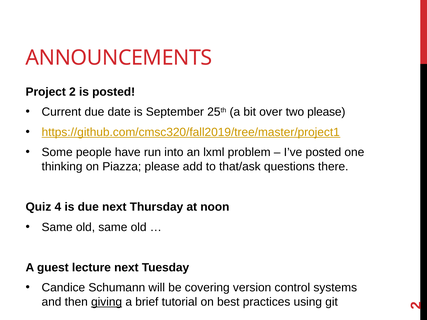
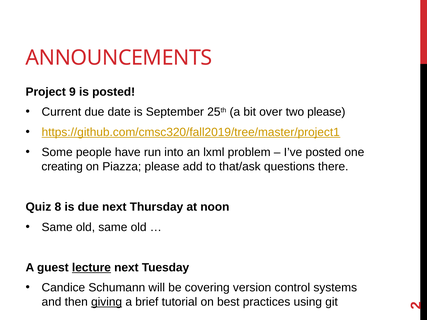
Project 2: 2 -> 9
thinking: thinking -> creating
4: 4 -> 8
lecture underline: none -> present
